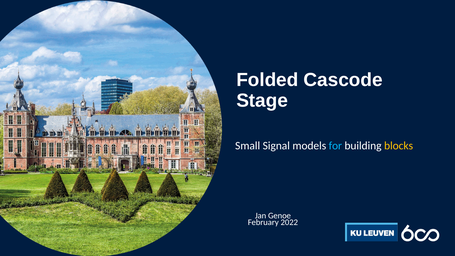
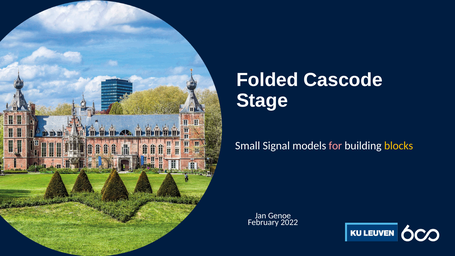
for colour: light blue -> pink
